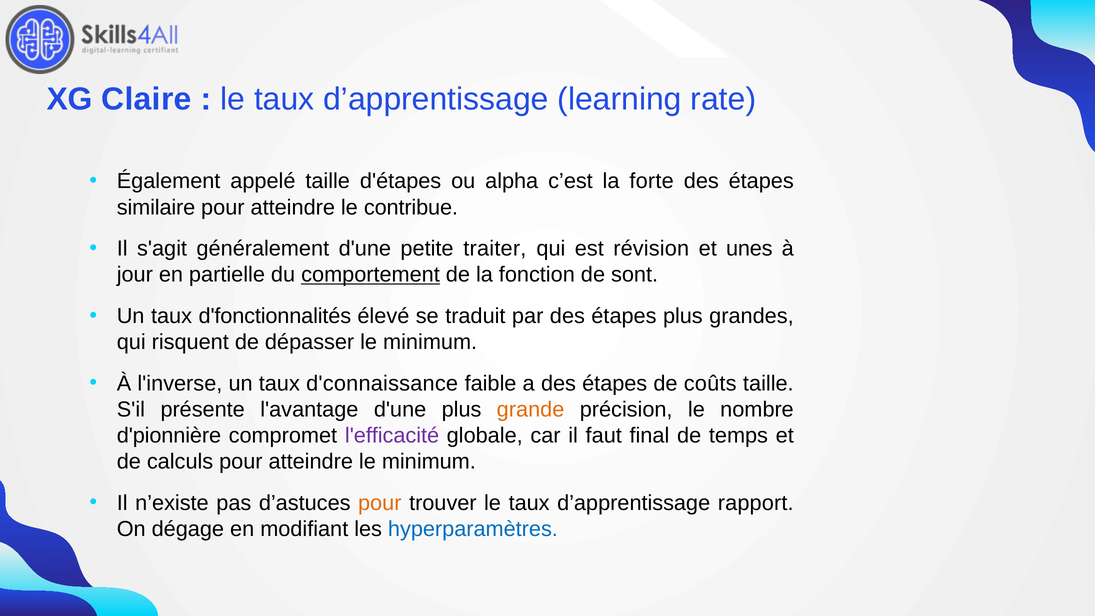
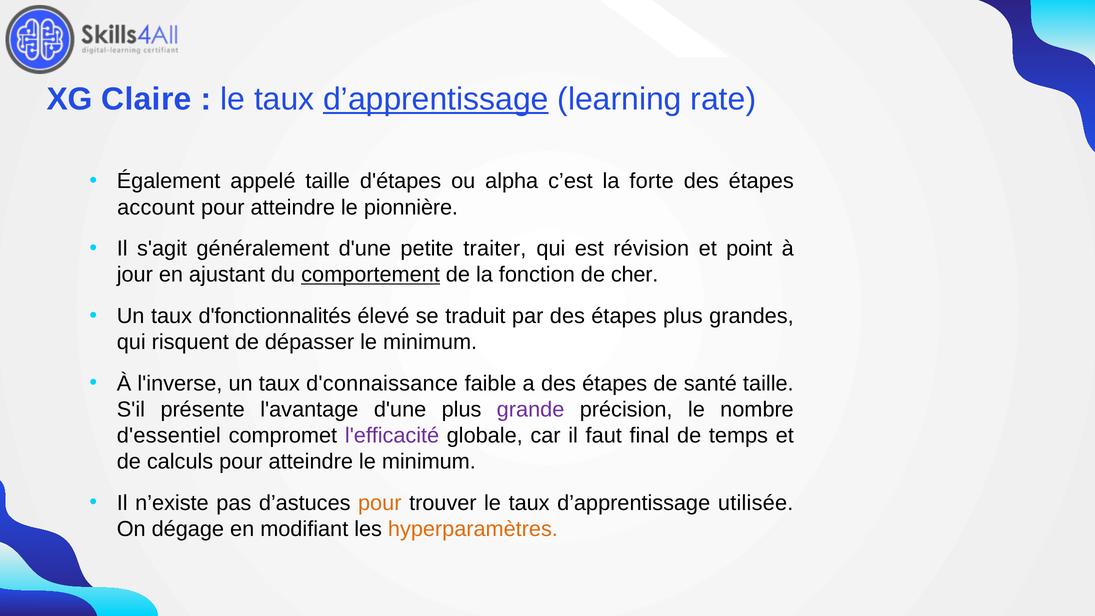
d’apprentissage at (436, 99) underline: none -> present
similaire: similaire -> account
contribue: contribue -> pionnière
unes: unes -> point
partielle: partielle -> ajustant
sont: sont -> cher
coûts: coûts -> santé
grande colour: orange -> purple
d'pionnière: d'pionnière -> d'essentiel
rapport: rapport -> utilisée
hyperparamètres colour: blue -> orange
